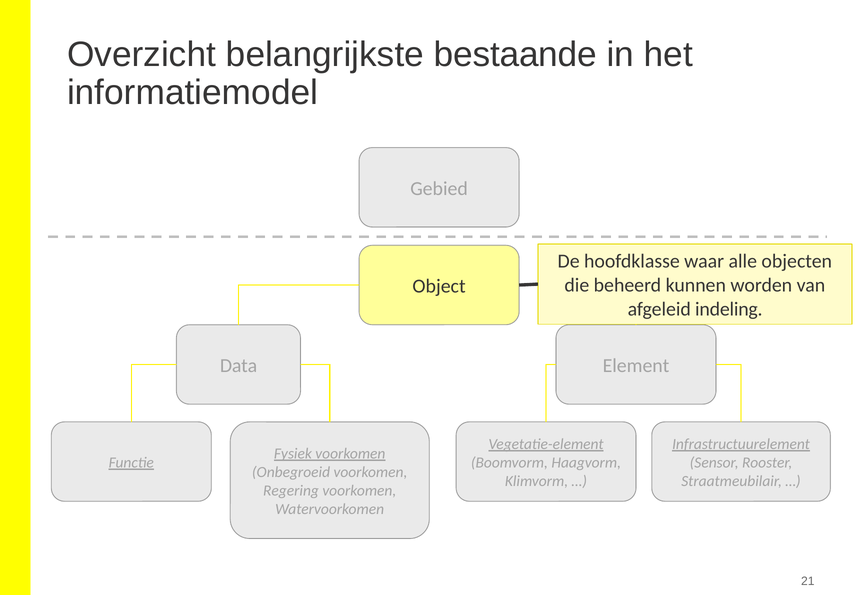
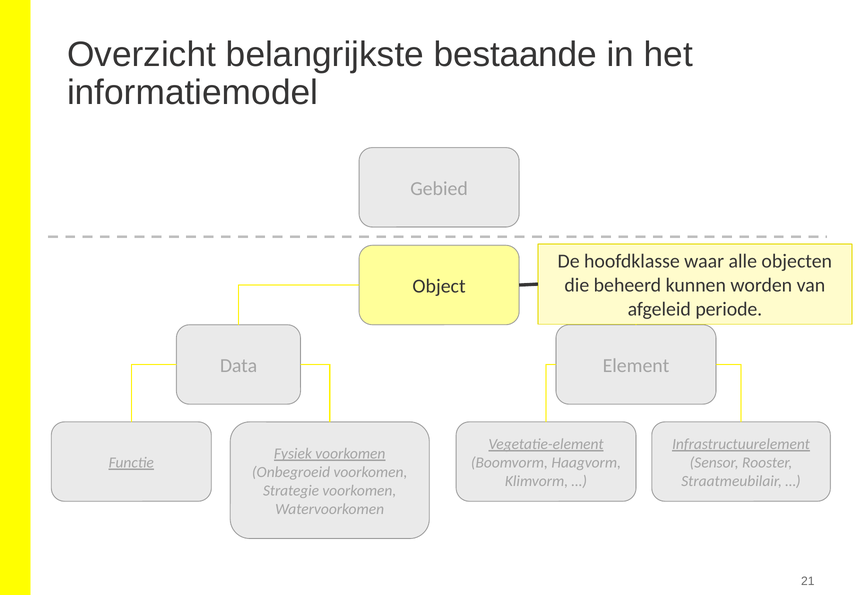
indeling: indeling -> periode
Regering: Regering -> Strategie
